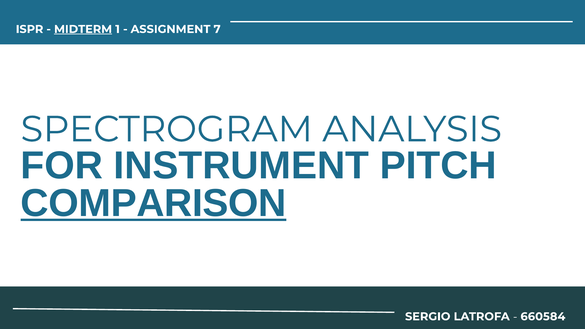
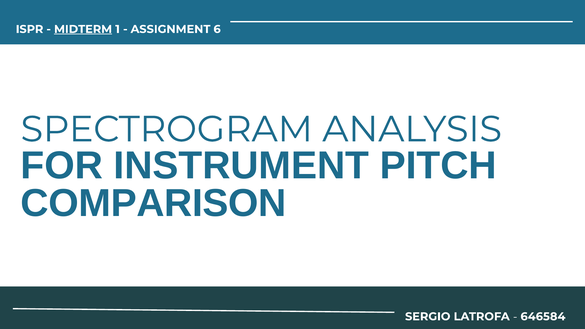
7: 7 -> 6
COMPARISON underline: present -> none
660584: 660584 -> 646584
